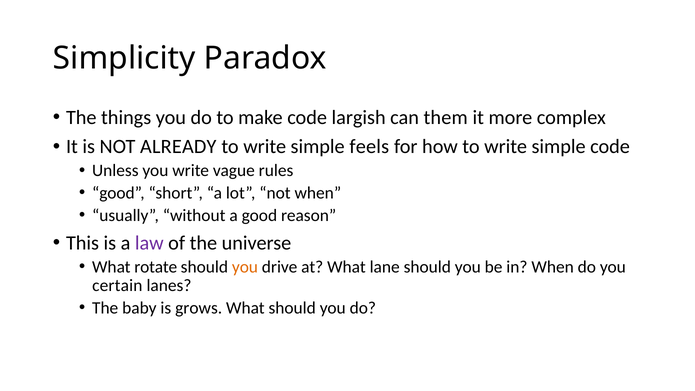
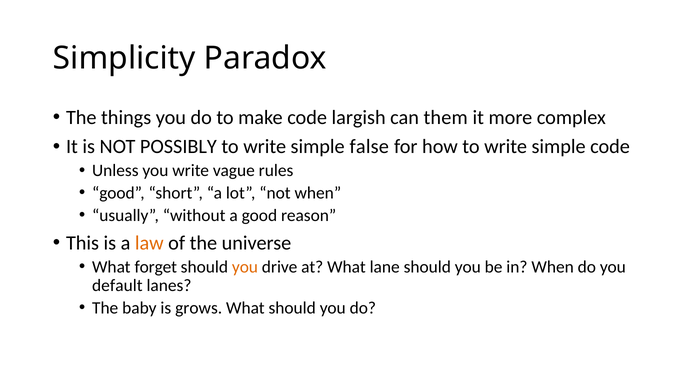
ALREADY: ALREADY -> POSSIBLY
feels: feels -> false
law colour: purple -> orange
rotate: rotate -> forget
certain: certain -> default
